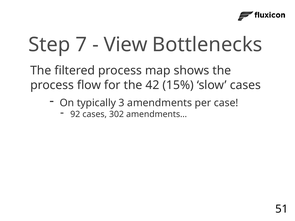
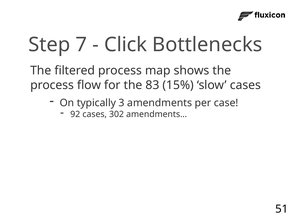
View: View -> Click
42: 42 -> 83
